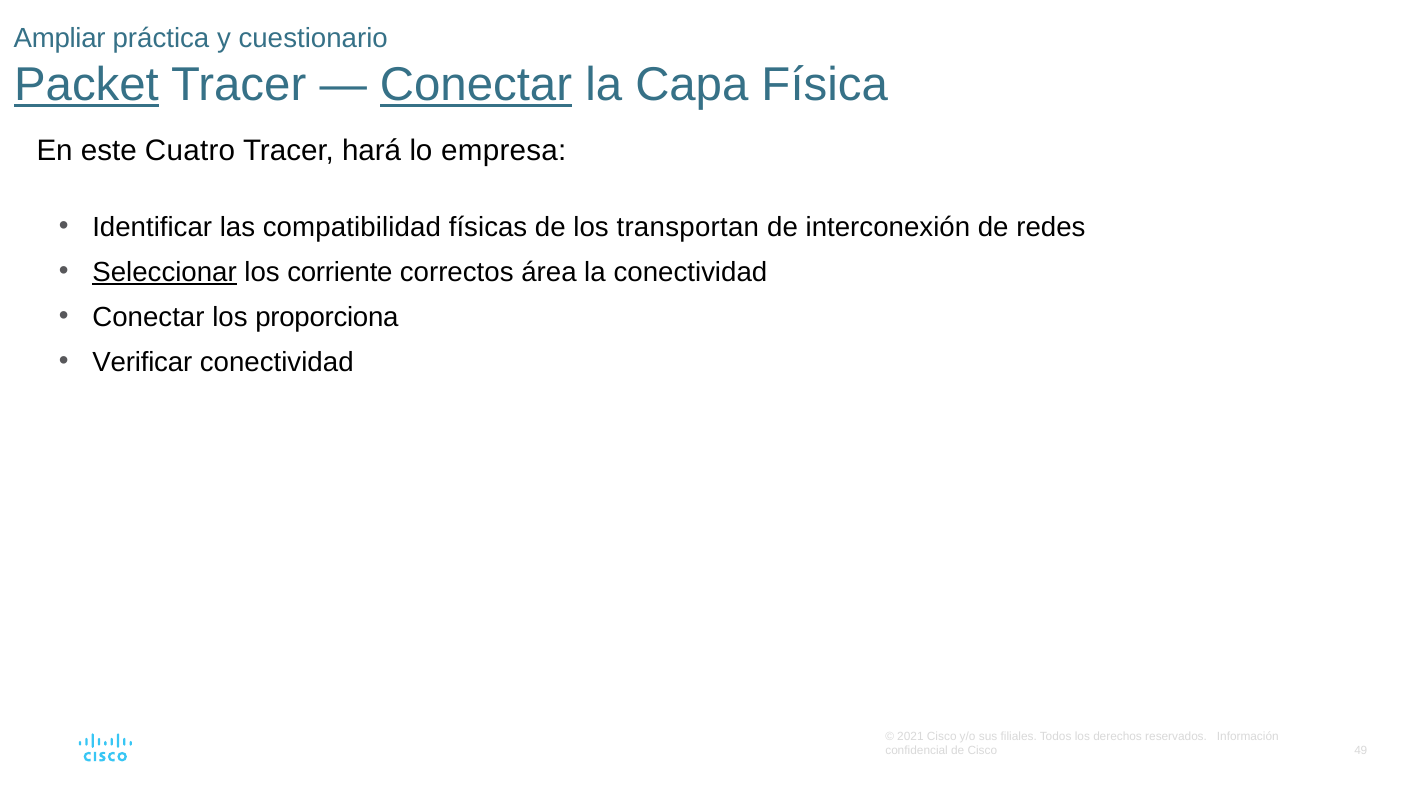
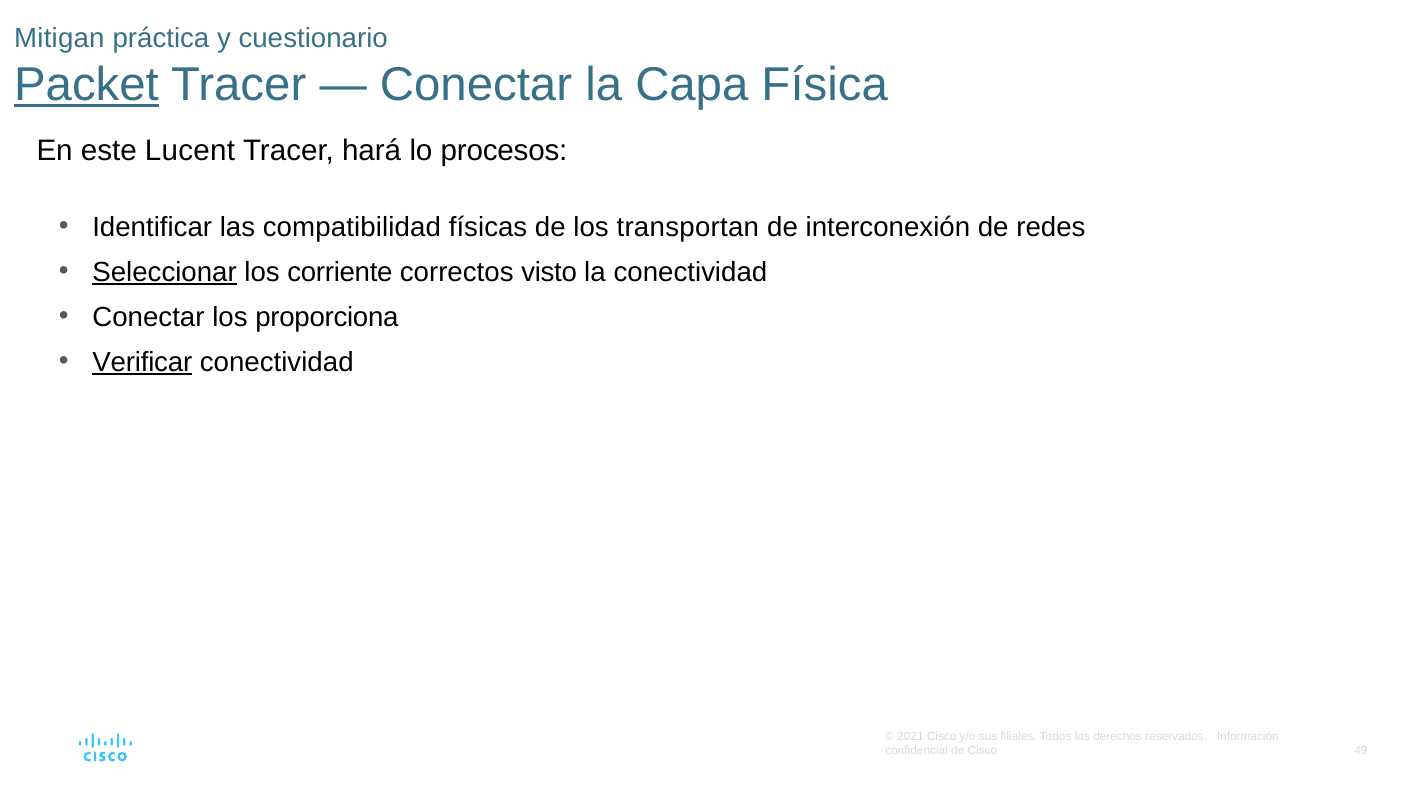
Ampliar: Ampliar -> Mitigan
Conectar at (476, 85) underline: present -> none
Cuatro: Cuatro -> Lucent
empresa: empresa -> procesos
área: área -> visto
Verificar underline: none -> present
